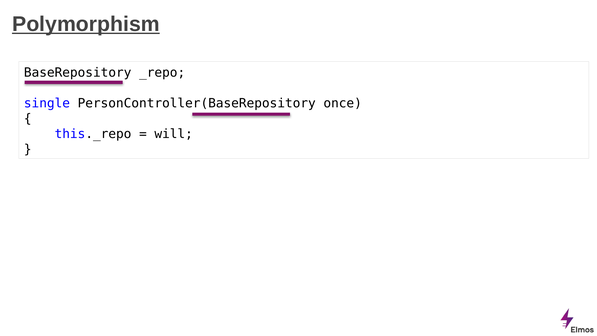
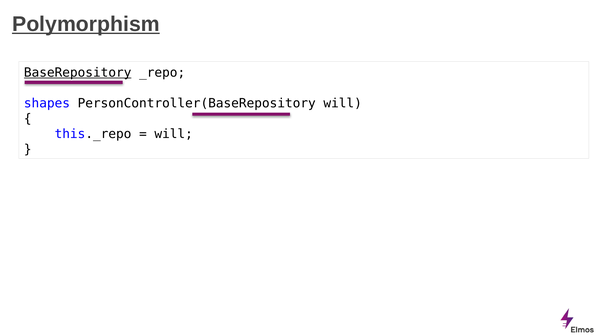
BaseRepository underline: none -> present
single: single -> shapes
PersonController(BaseRepository once: once -> will
